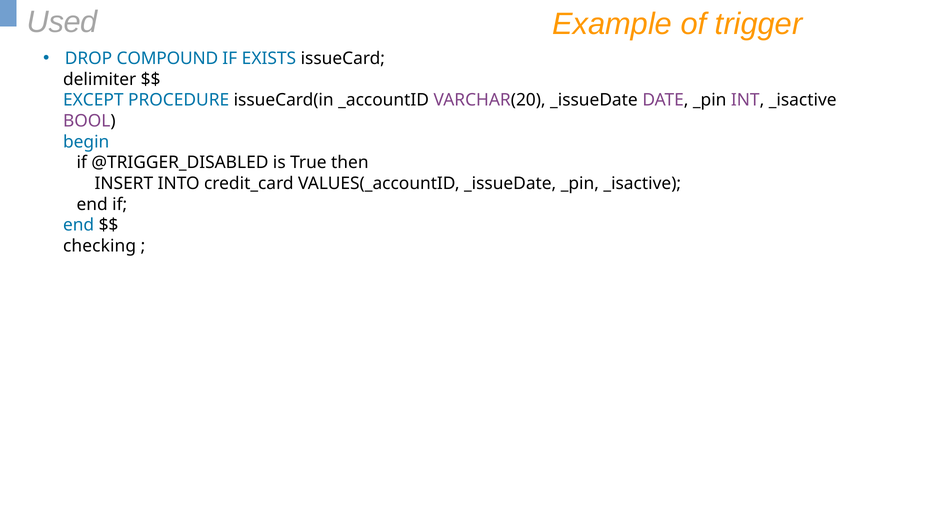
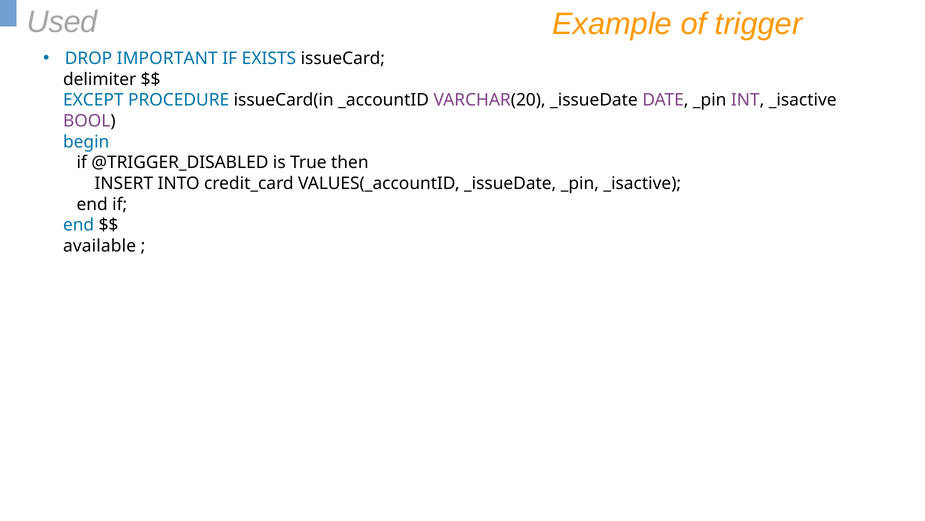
COMPOUND: COMPOUND -> IMPORTANT
checking: checking -> available
